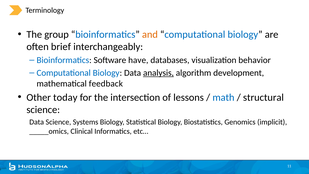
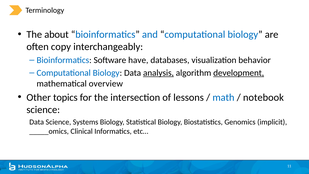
group: group -> about
and colour: orange -> blue
brief: brief -> copy
development underline: none -> present
feedback: feedback -> overview
today: today -> topics
structural: structural -> notebook
